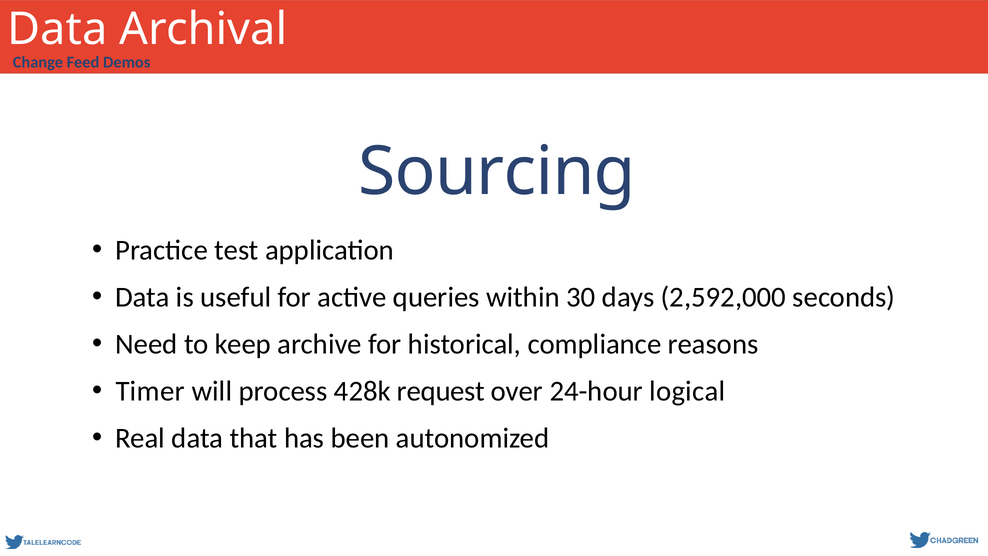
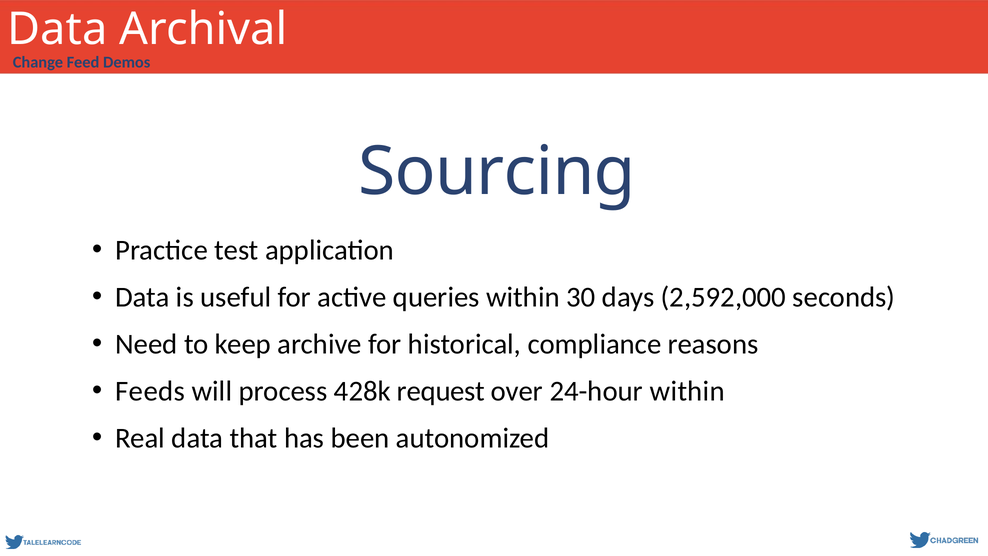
Timer: Timer -> Feeds
24-hour logical: logical -> within
